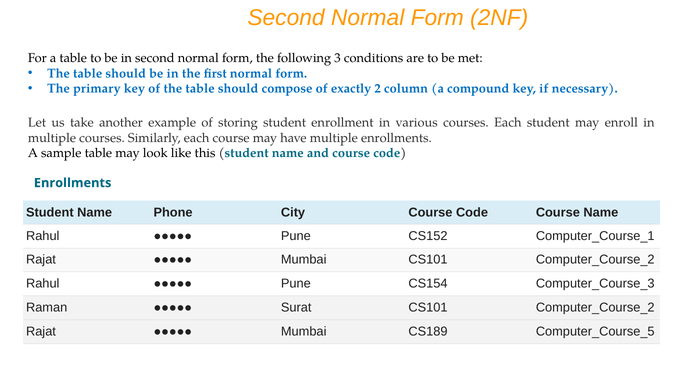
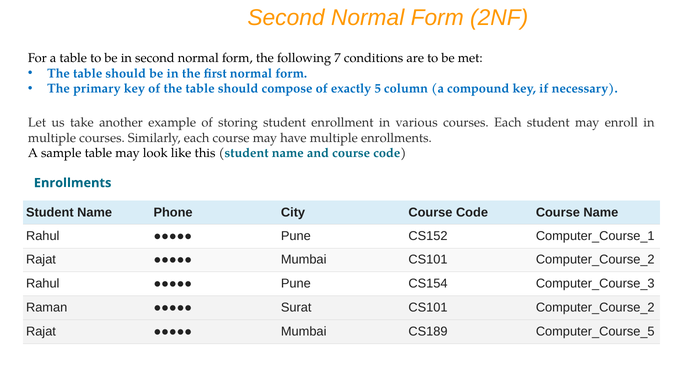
3: 3 -> 7
2: 2 -> 5
